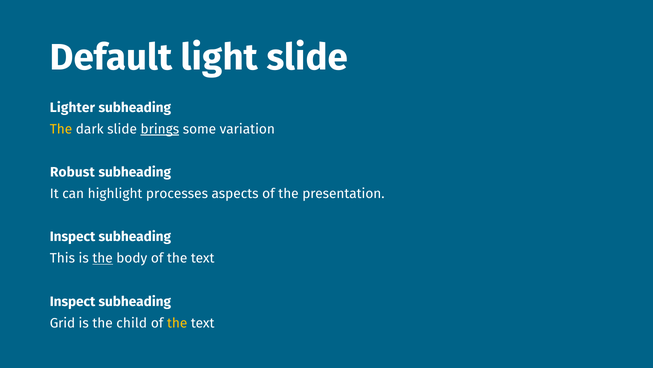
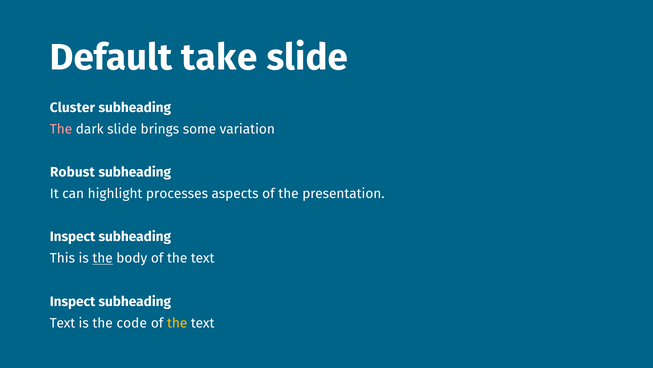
light: light -> take
Lighter: Lighter -> Cluster
The at (61, 129) colour: yellow -> pink
brings underline: present -> none
Grid at (62, 322): Grid -> Text
child: child -> code
